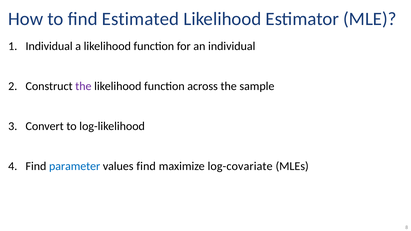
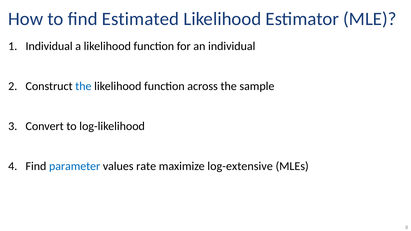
the at (83, 86) colour: purple -> blue
values find: find -> rate
log-covariate: log-covariate -> log-extensive
